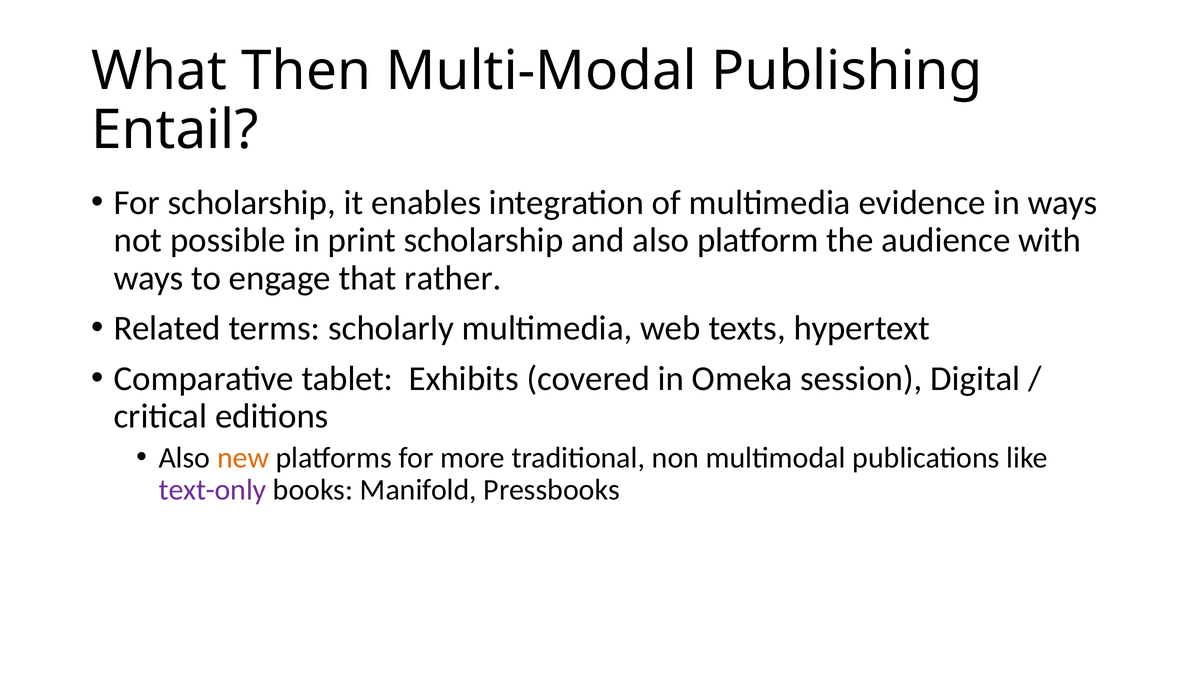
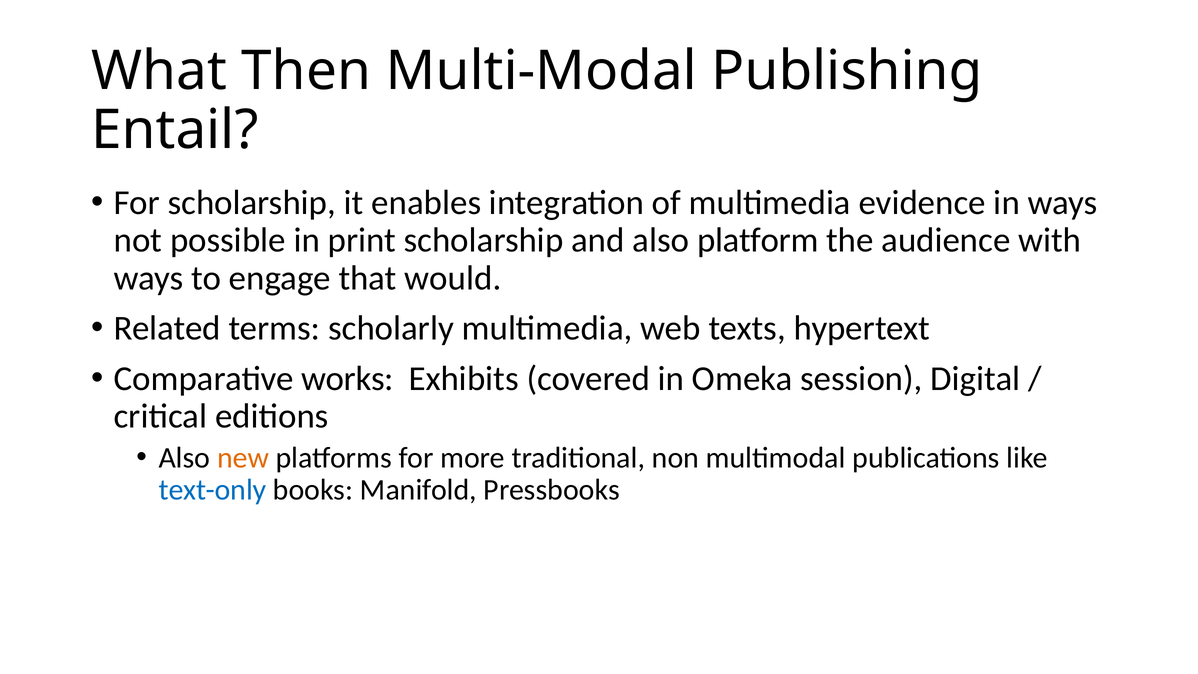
rather: rather -> would
tablet: tablet -> works
text-only colour: purple -> blue
